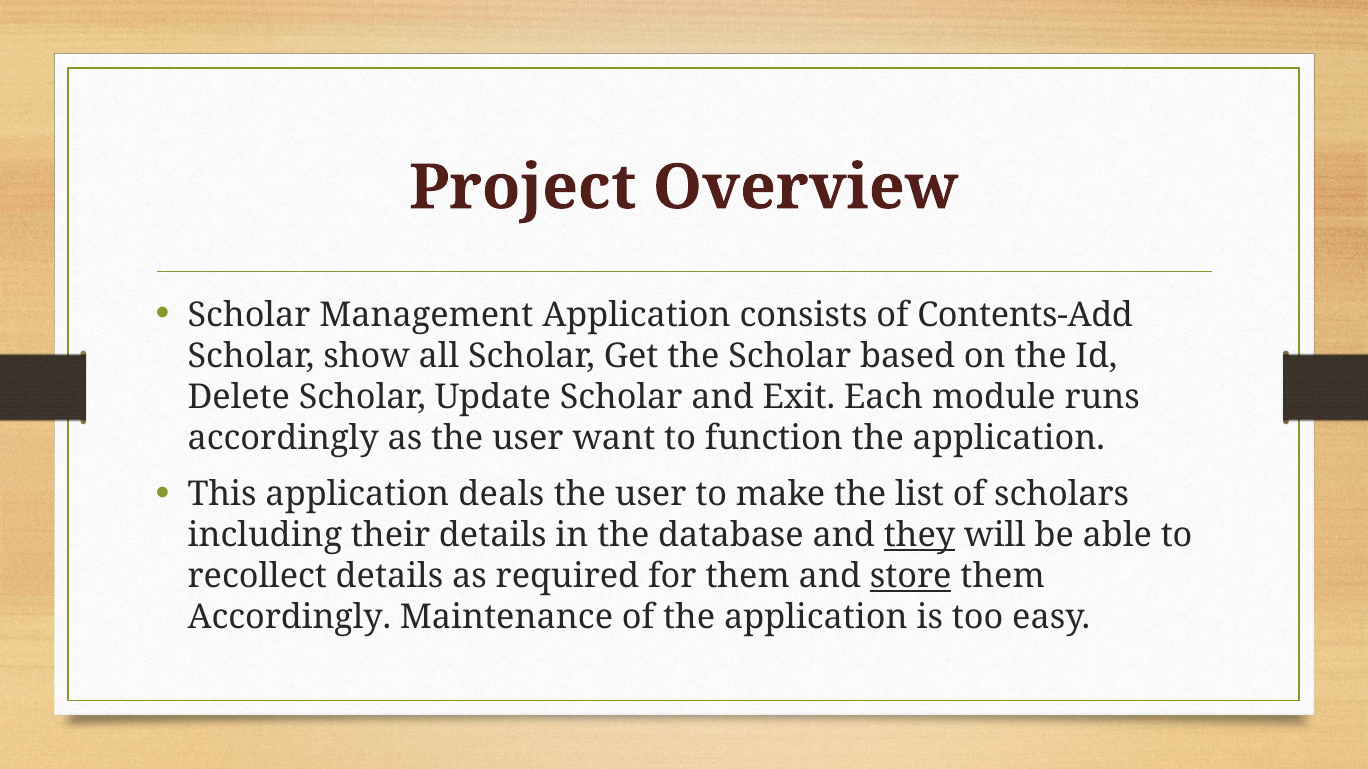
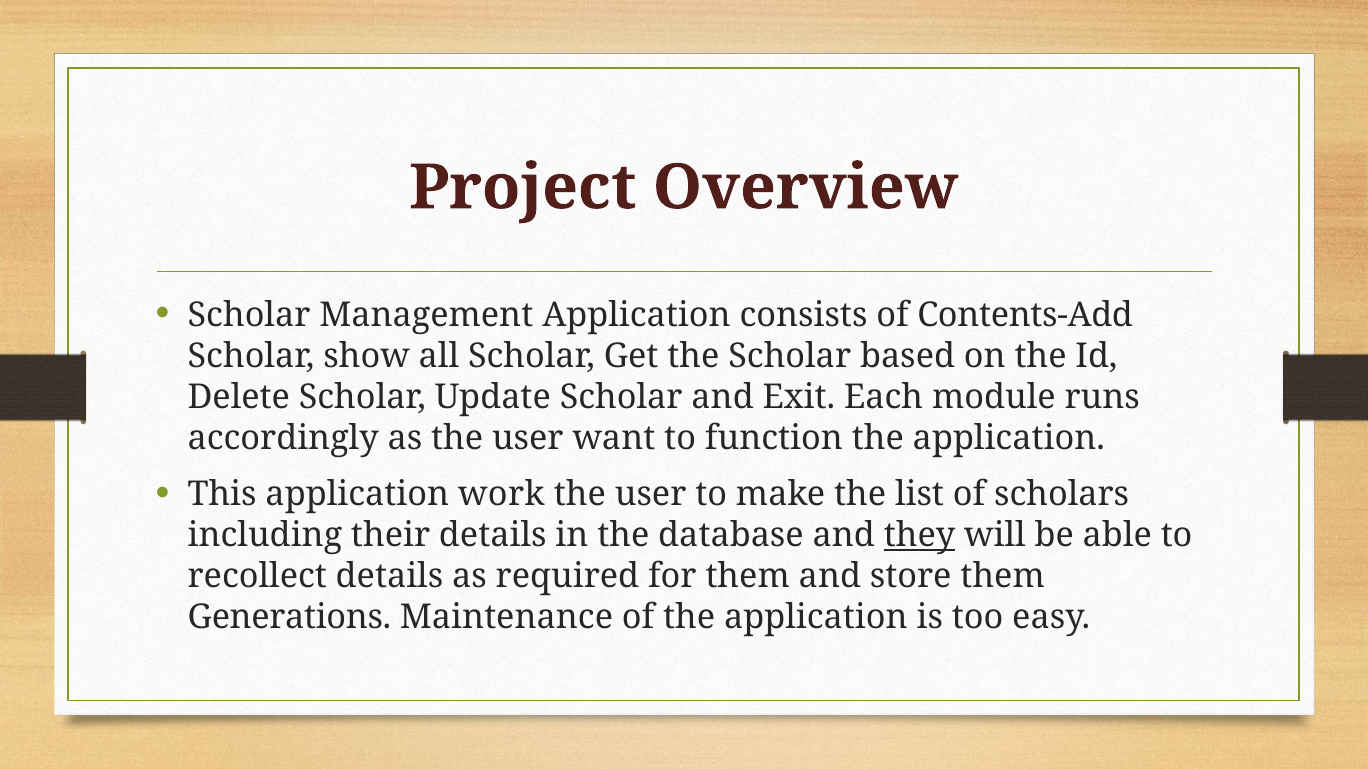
deals: deals -> work
store underline: present -> none
Accordingly at (289, 618): Accordingly -> Generations
